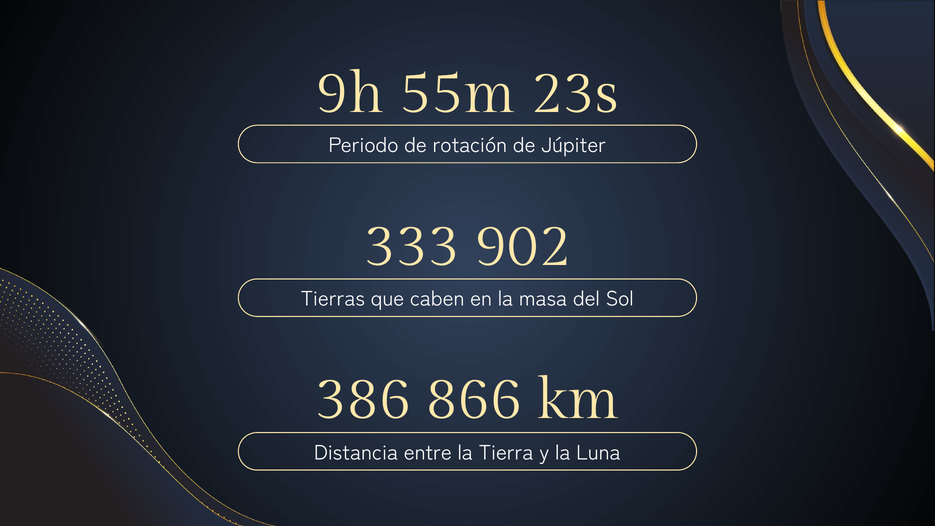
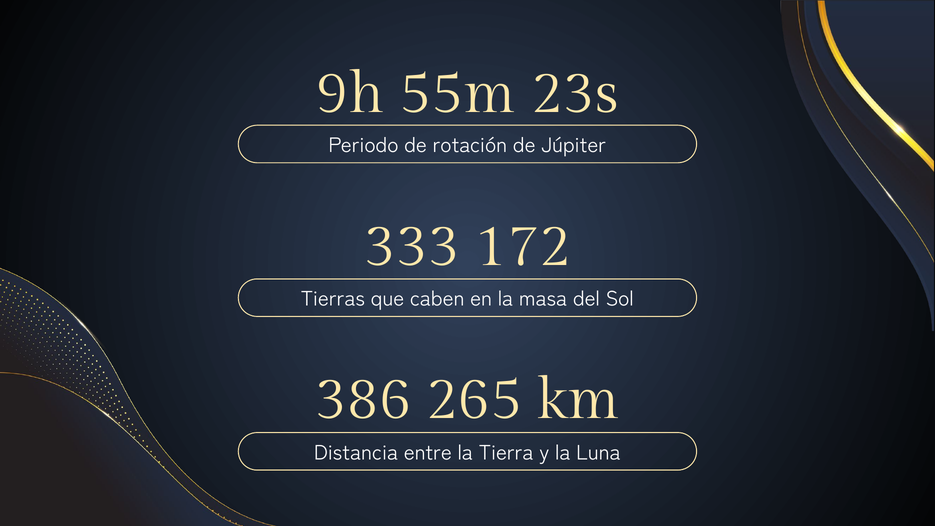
902: 902 -> 172
866: 866 -> 265
